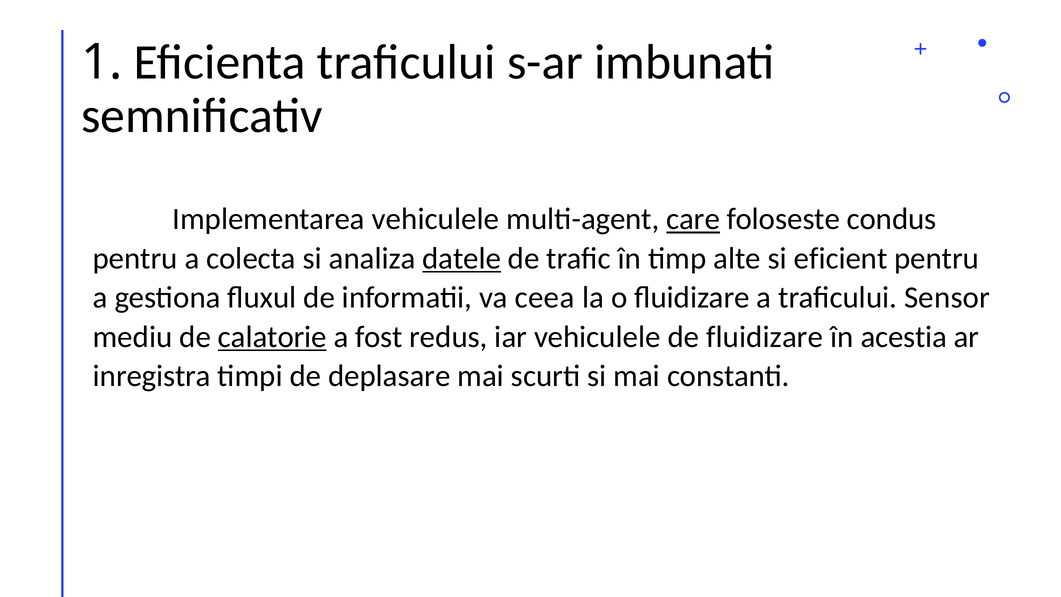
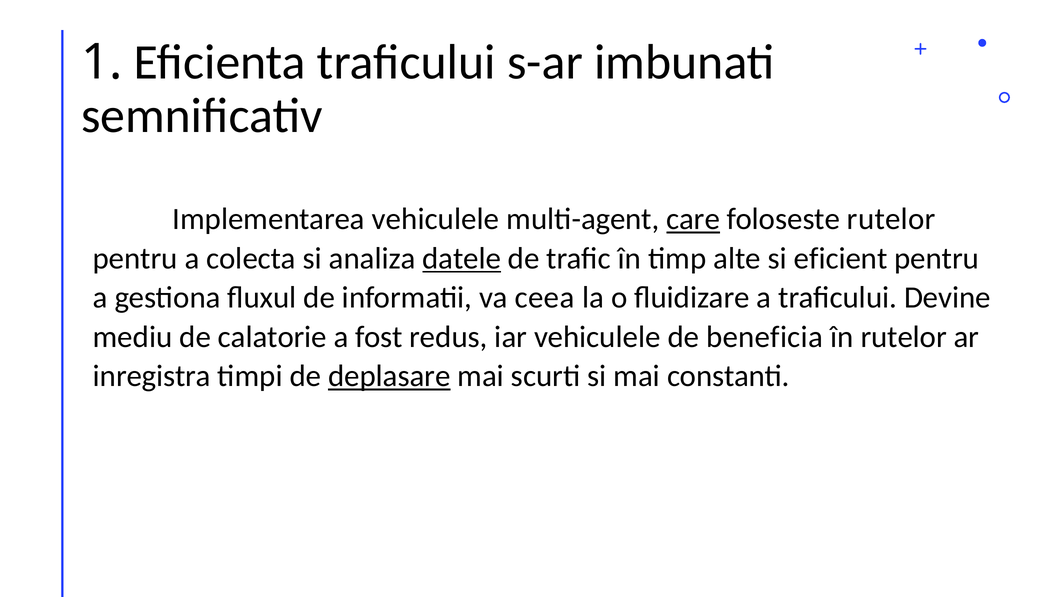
foloseste condus: condus -> rutelor
Sensor: Sensor -> Devine
calatorie underline: present -> none
de fluidizare: fluidizare -> beneficia
în acestia: acestia -> rutelor
deplasare underline: none -> present
